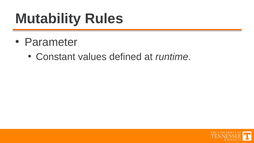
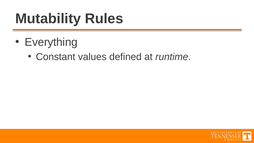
Parameter: Parameter -> Everything
